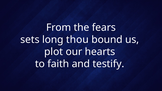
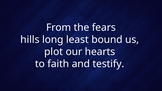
sets: sets -> hills
thou: thou -> least
